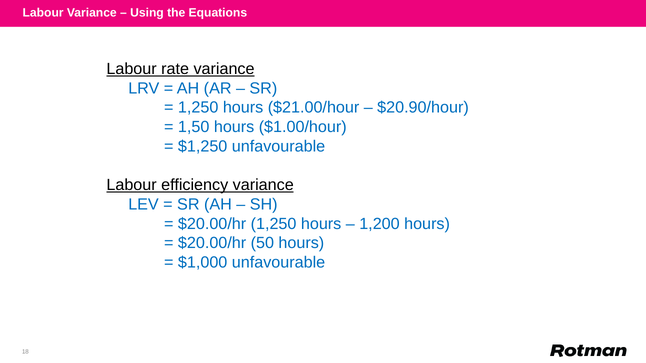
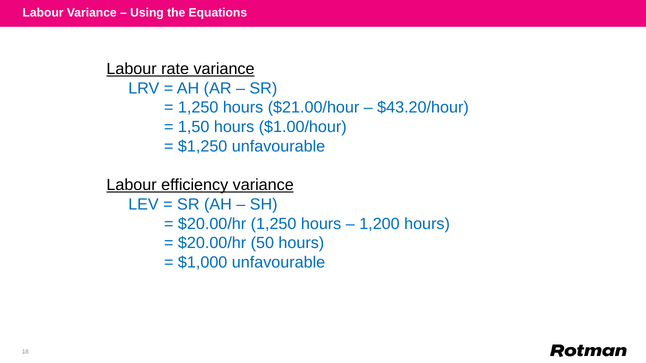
$20.90/hour: $20.90/hour -> $43.20/hour
